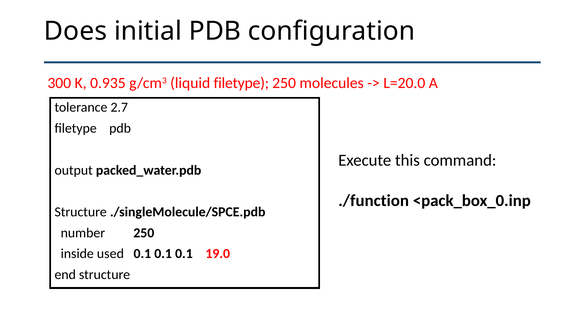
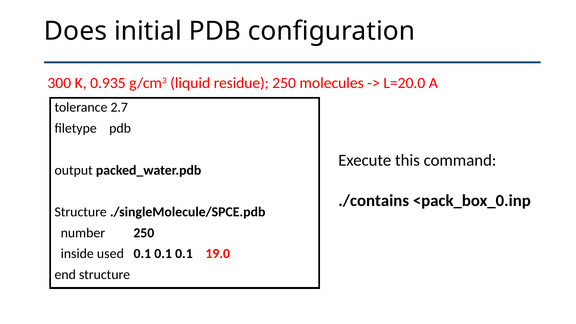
liquid filetype: filetype -> residue
./function: ./function -> ./contains
